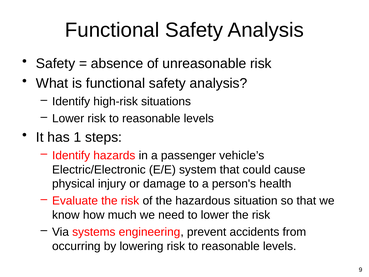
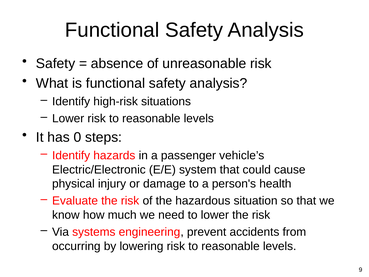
1: 1 -> 0
